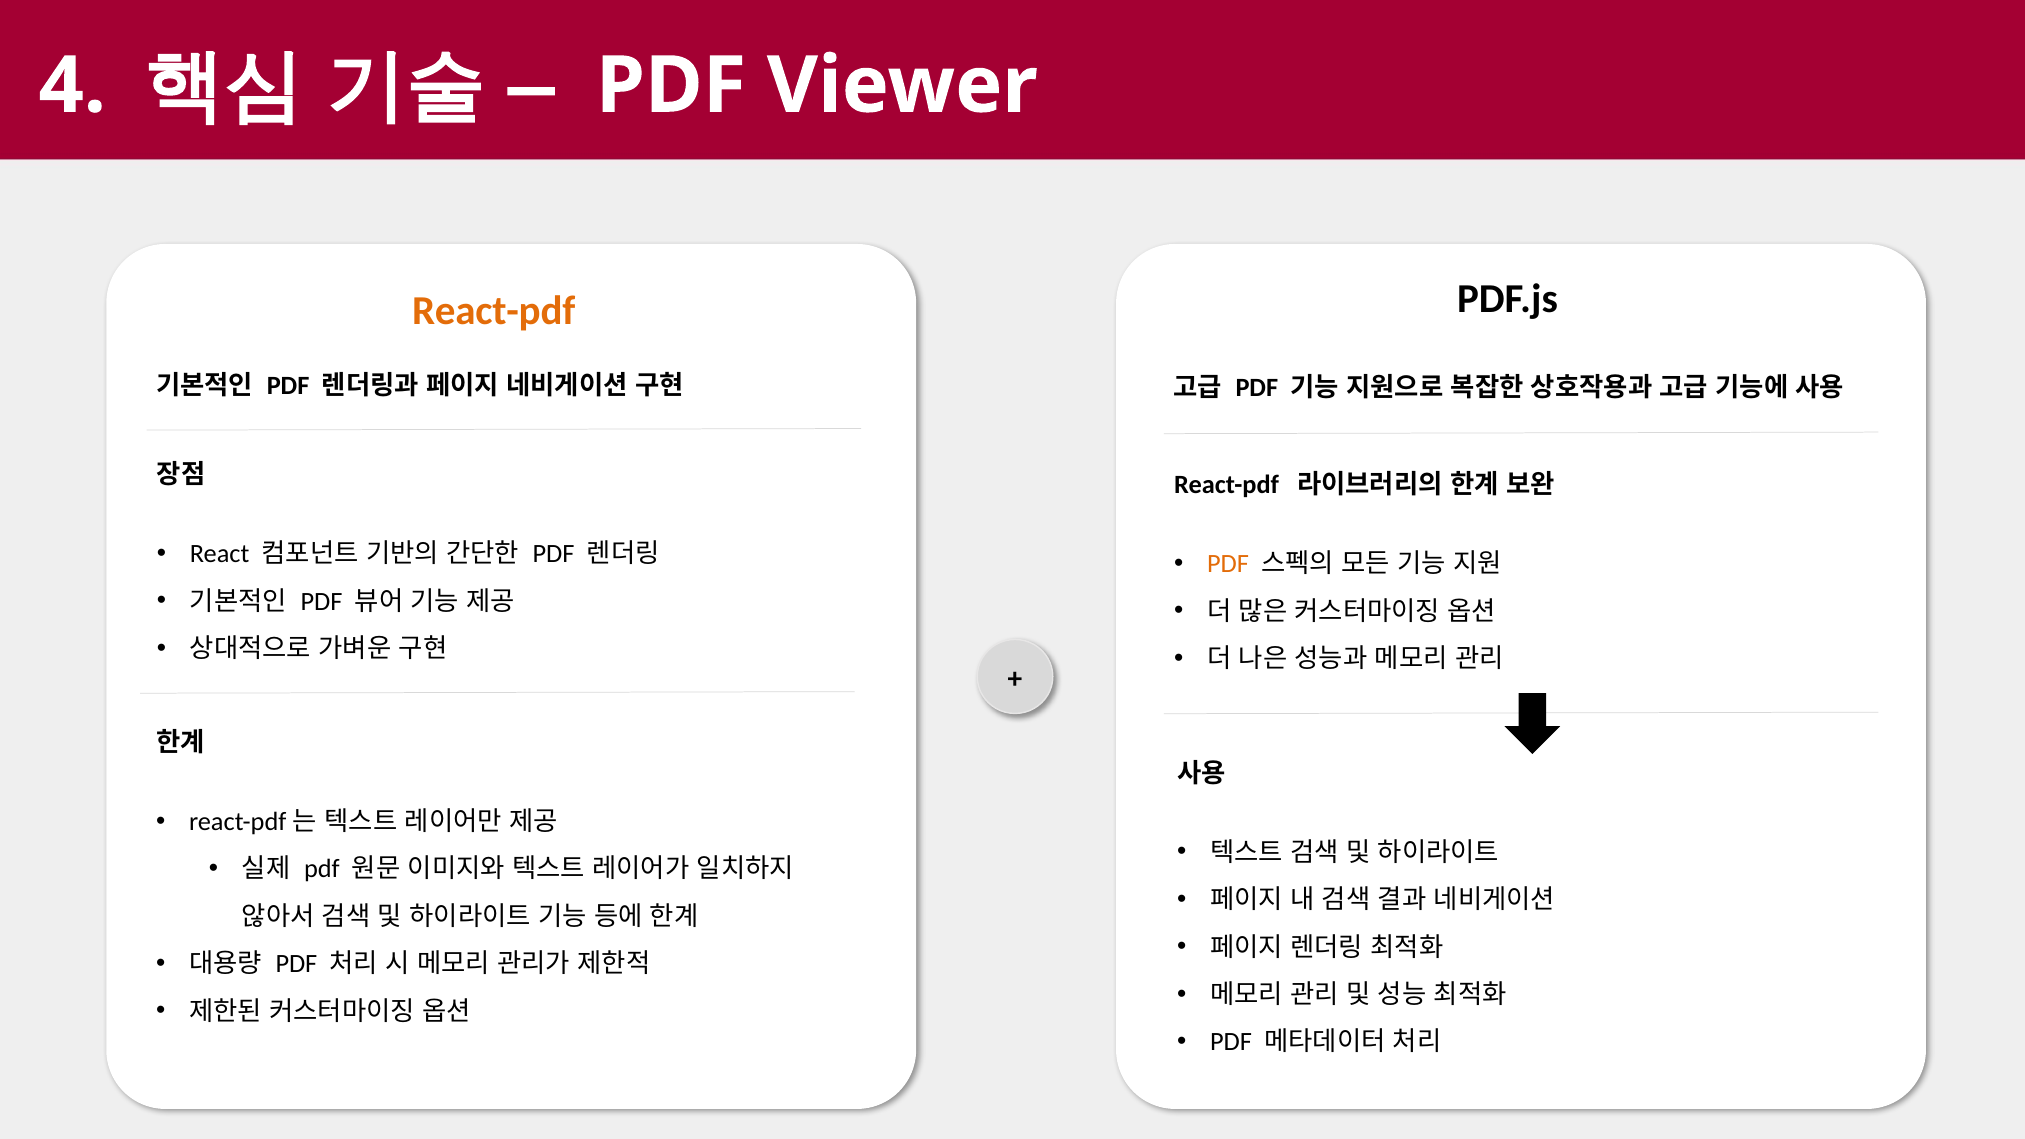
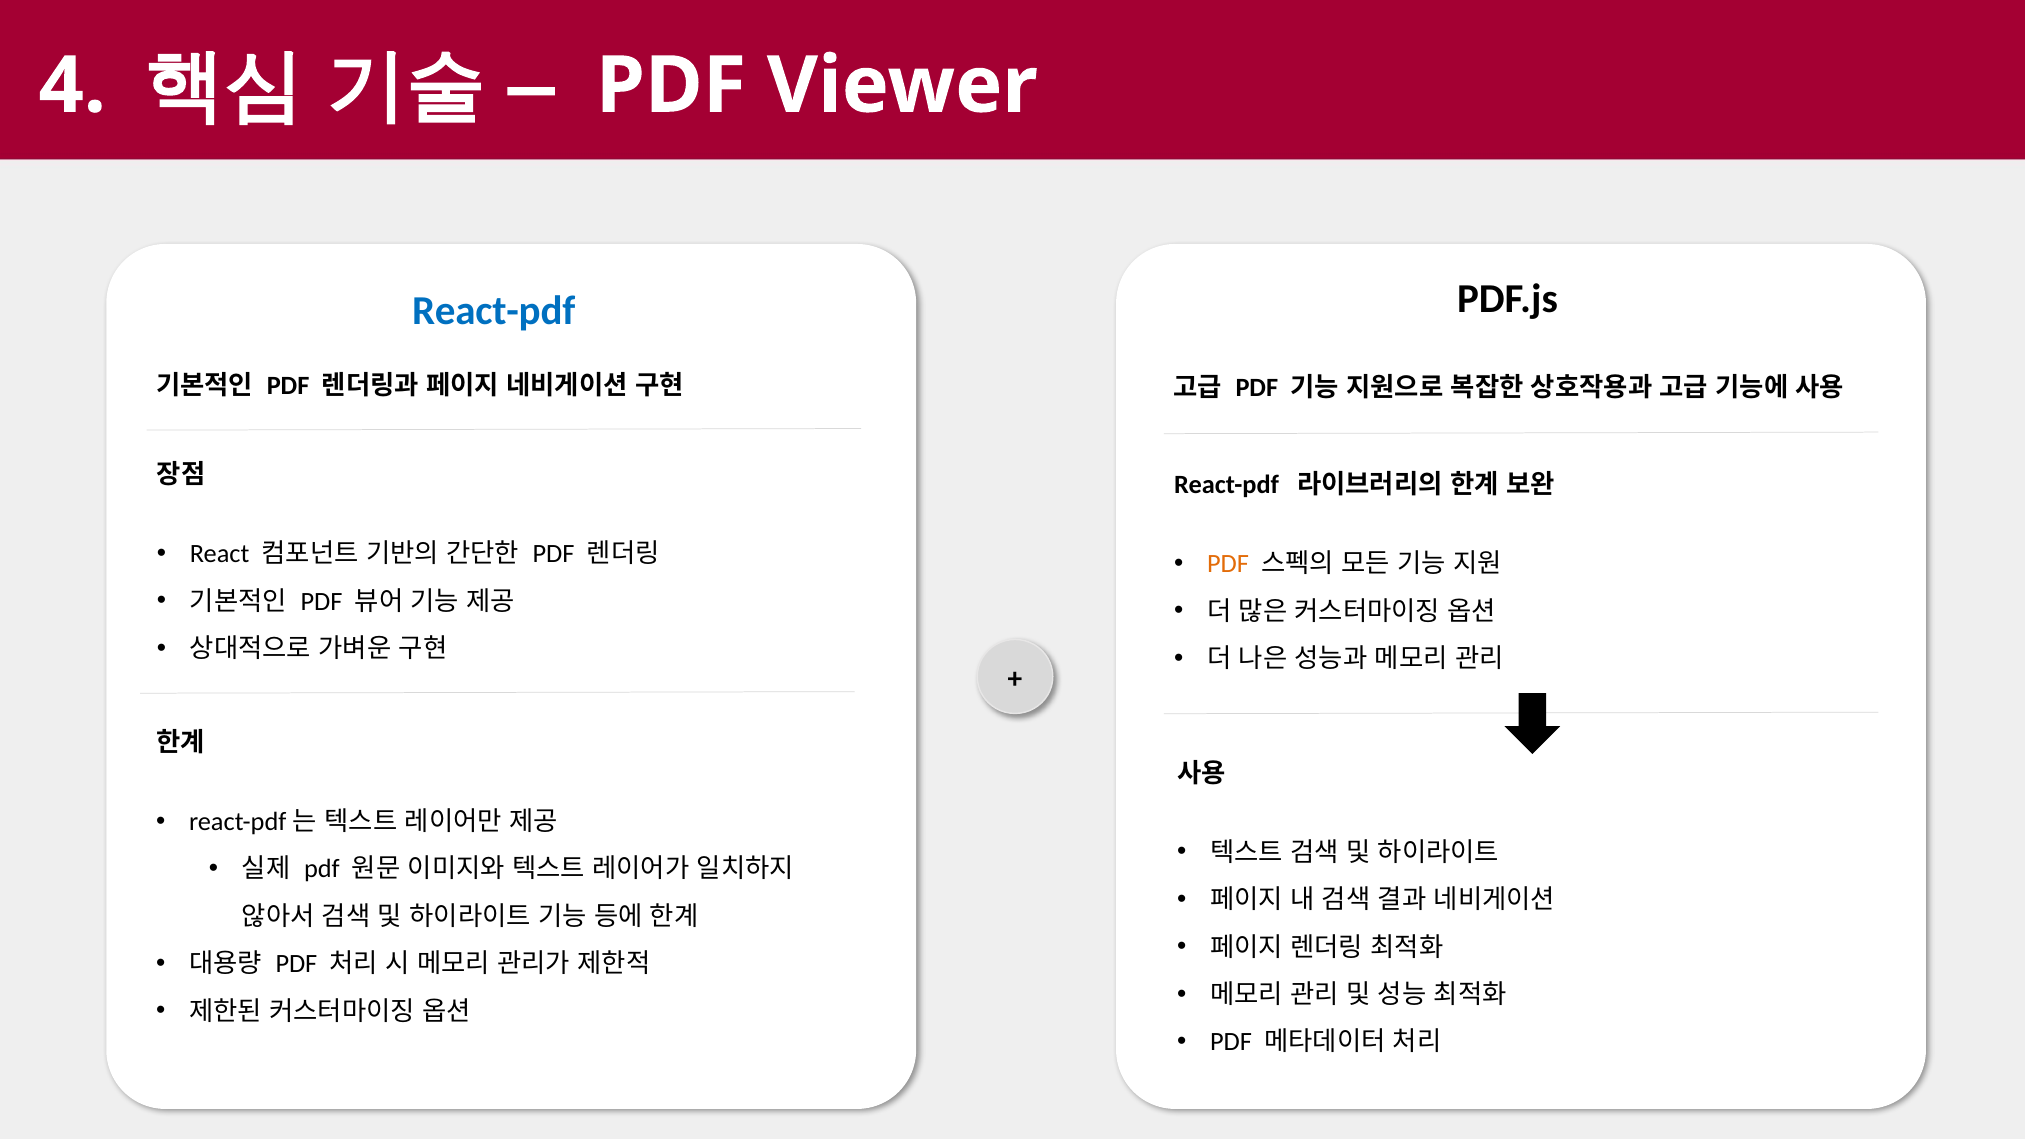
React-pdf at (494, 311) colour: orange -> blue
